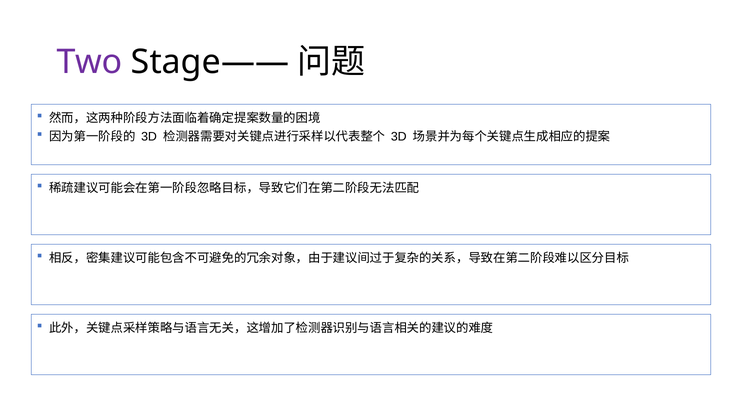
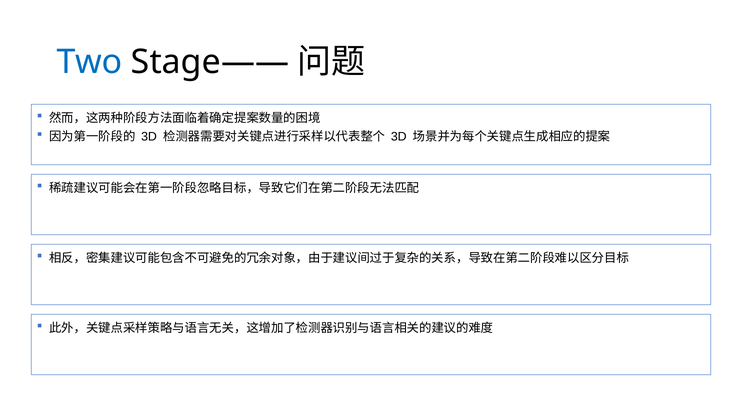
Two colour: purple -> blue
